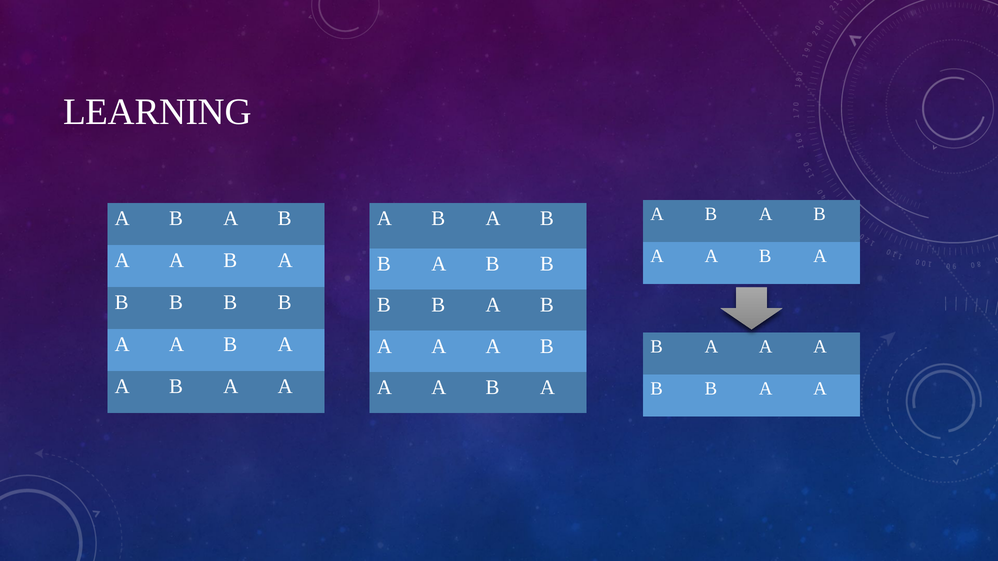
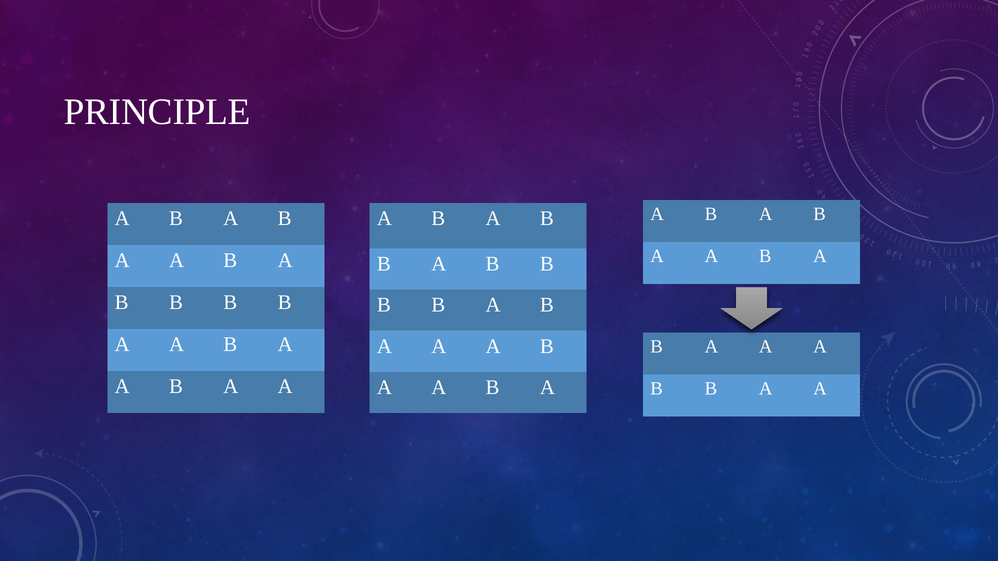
LEARNING: LEARNING -> PRINCIPLE
